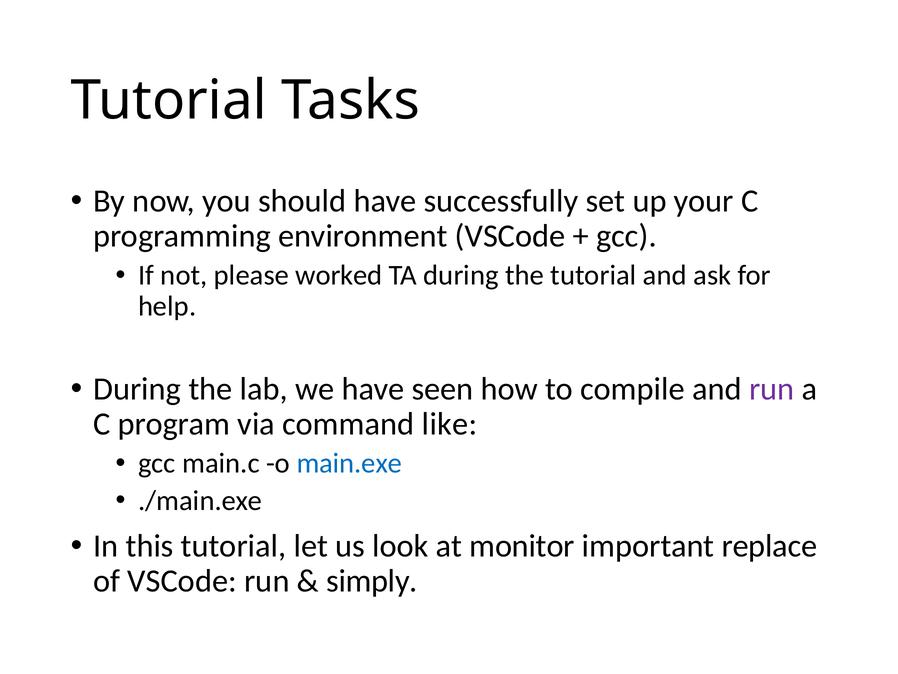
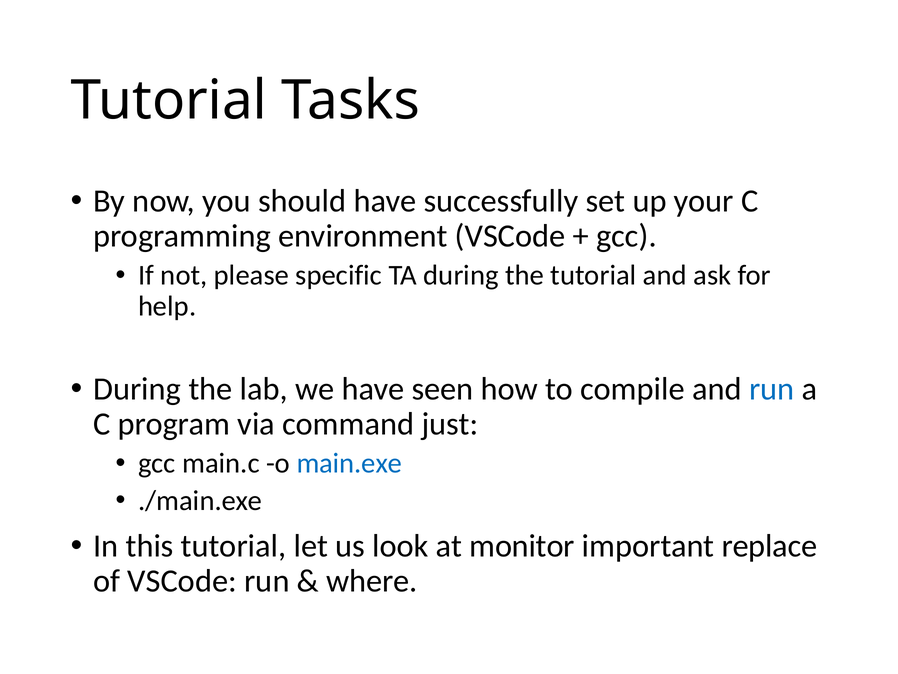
worked: worked -> specific
run at (772, 389) colour: purple -> blue
like: like -> just
simply: simply -> where
